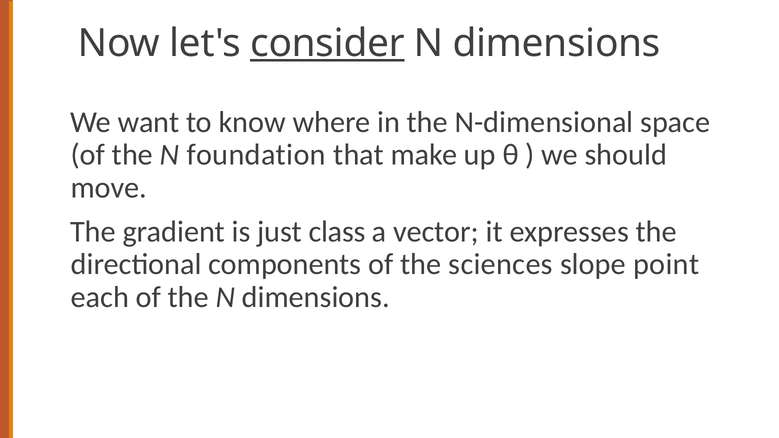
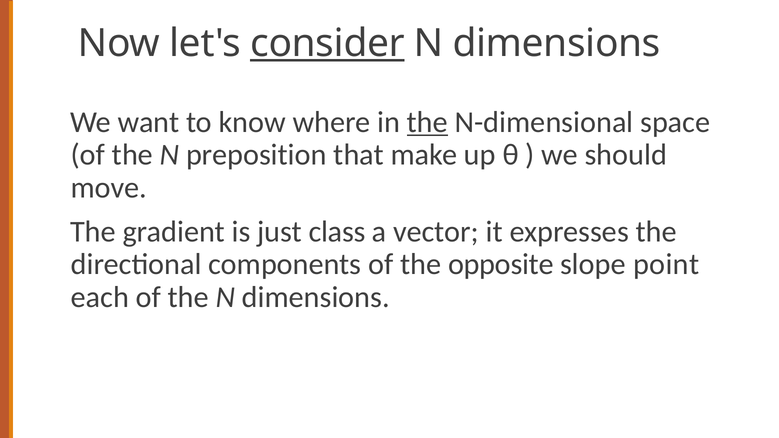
the at (427, 122) underline: none -> present
foundation: foundation -> preposition
sciences: sciences -> opposite
